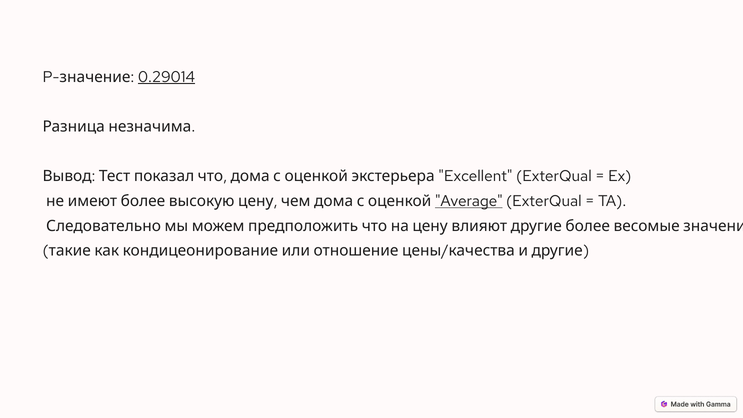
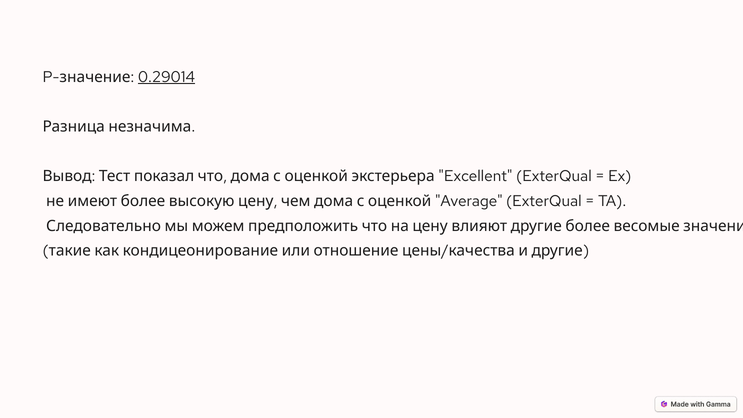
Average underline: present -> none
